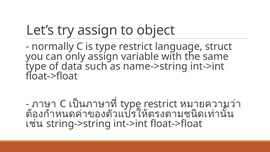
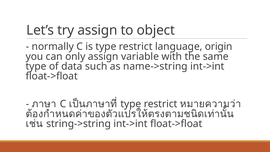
struct: struct -> origin
